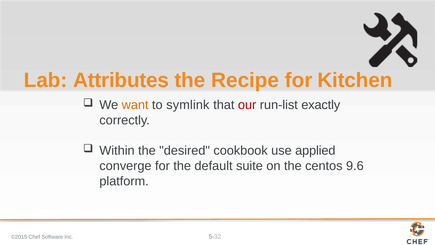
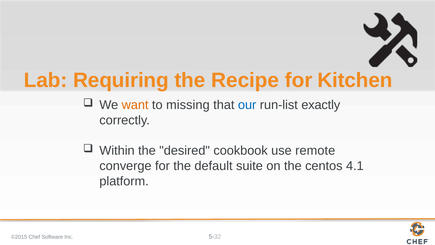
Attributes: Attributes -> Requiring
symlink: symlink -> missing
our colour: red -> blue
applied: applied -> remote
9.6: 9.6 -> 4.1
